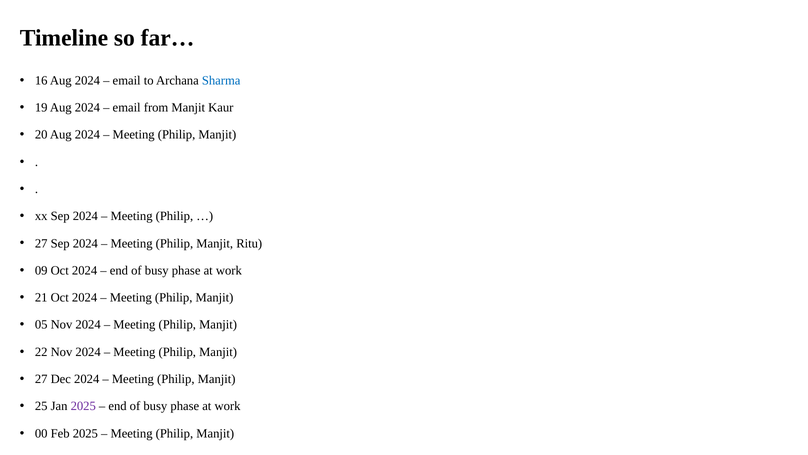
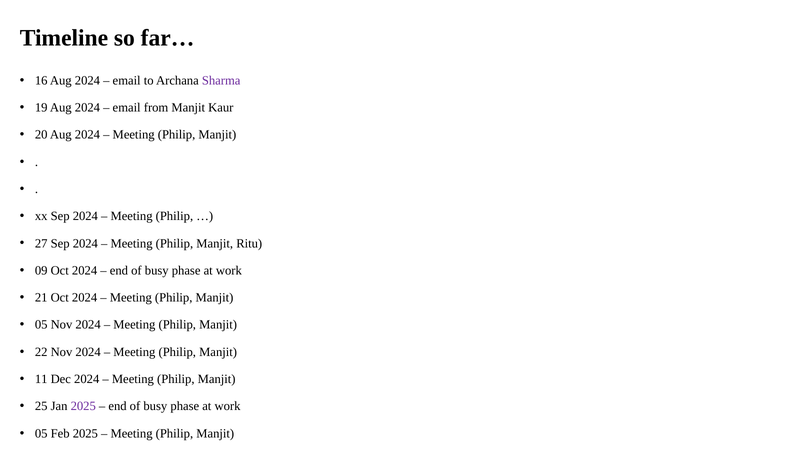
Sharma colour: blue -> purple
27 at (41, 379): 27 -> 11
00 at (41, 433): 00 -> 05
